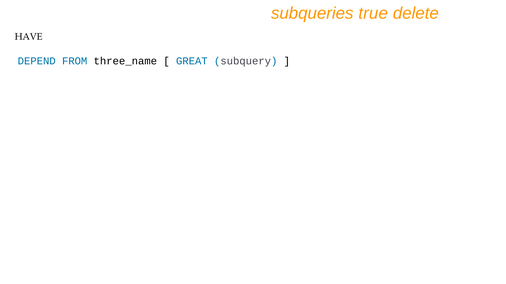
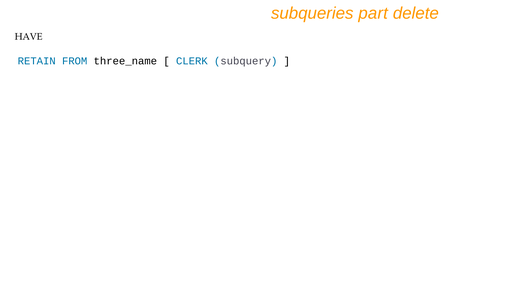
true: true -> part
DEPEND: DEPEND -> RETAIN
GREAT: GREAT -> CLERK
